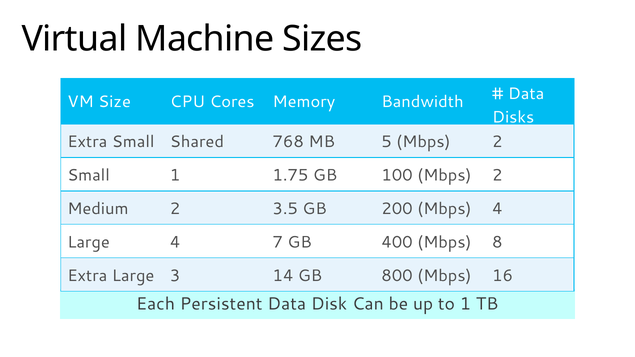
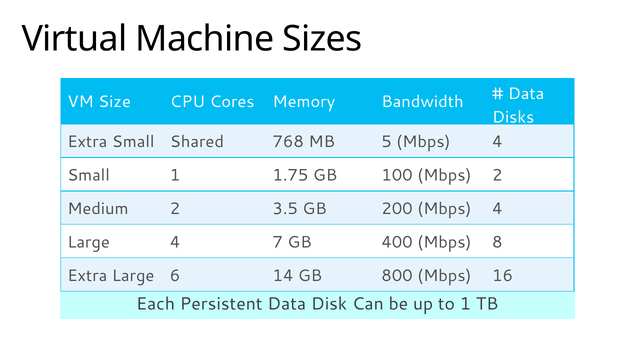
5 Mbps 2: 2 -> 4
3: 3 -> 6
